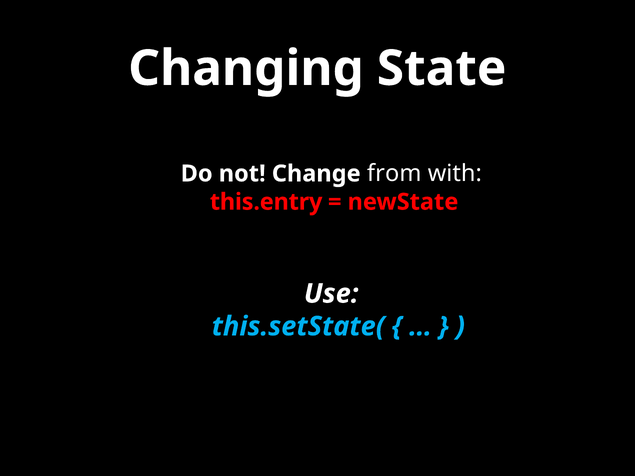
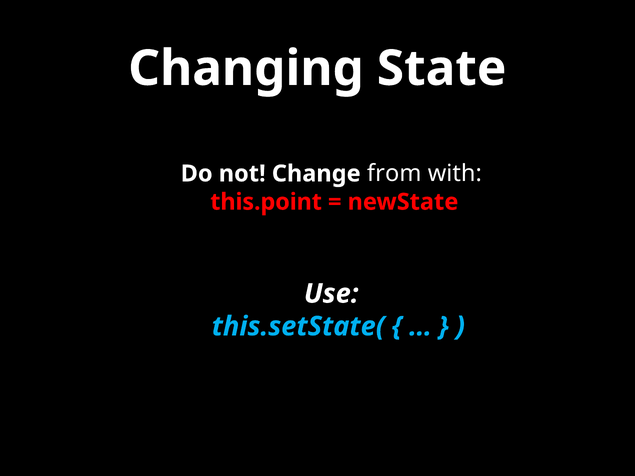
this.entry: this.entry -> this.point
